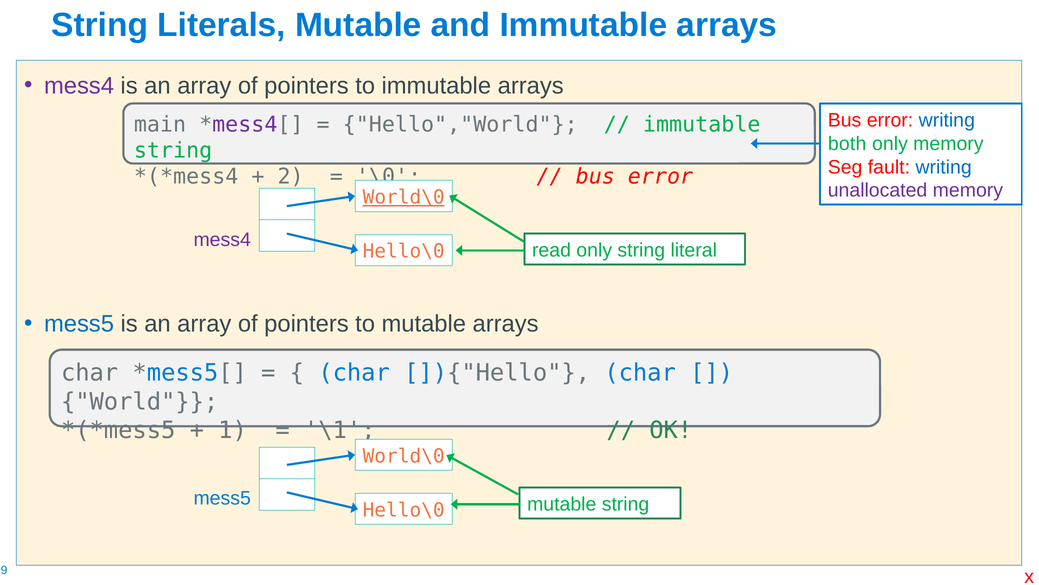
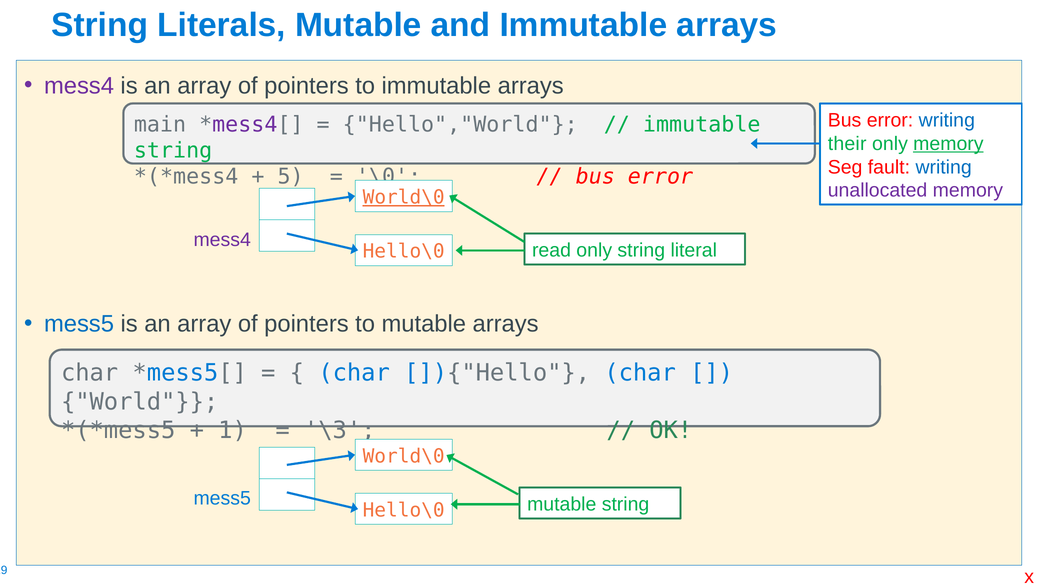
both: both -> their
memory at (948, 144) underline: none -> present
2: 2 -> 5
\1: \1 -> \3
